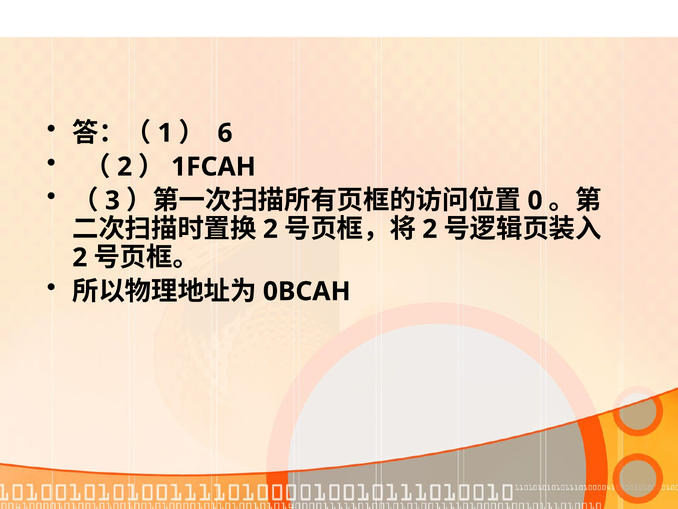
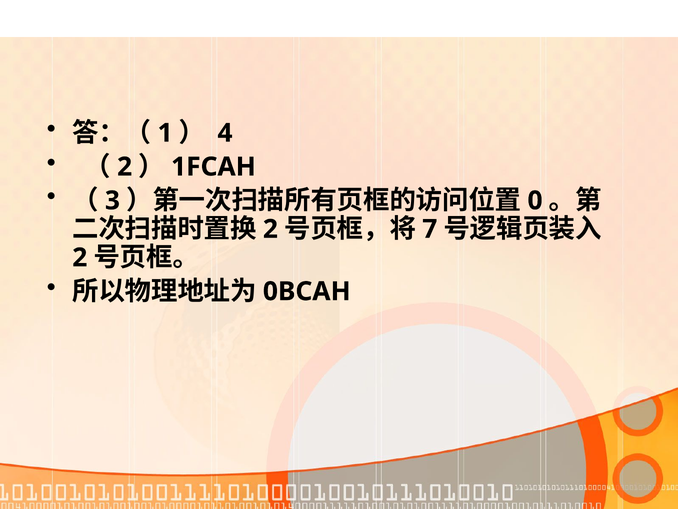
6: 6 -> 4
2 at (430, 229): 2 -> 7
